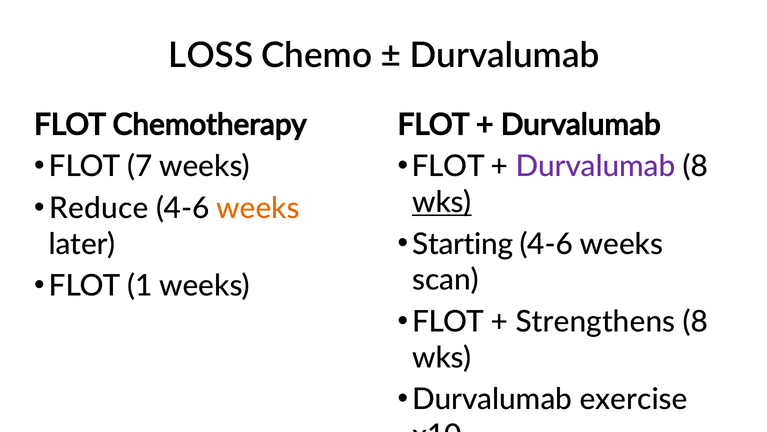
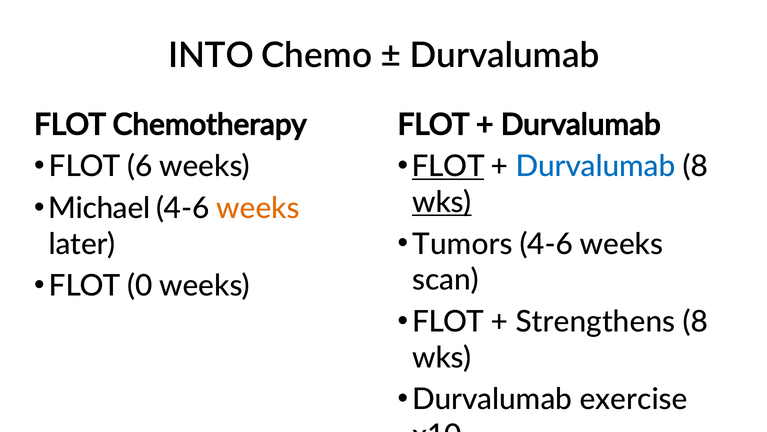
LOSS: LOSS -> INTO
7: 7 -> 6
FLOT at (448, 166) underline: none -> present
Durvalumab at (595, 166) colour: purple -> blue
Reduce: Reduce -> Michael
Starting: Starting -> Tumors
1: 1 -> 0
